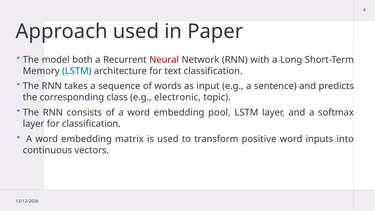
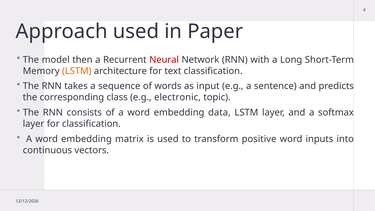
both: both -> then
LSTM at (77, 71) colour: blue -> orange
pool: pool -> data
